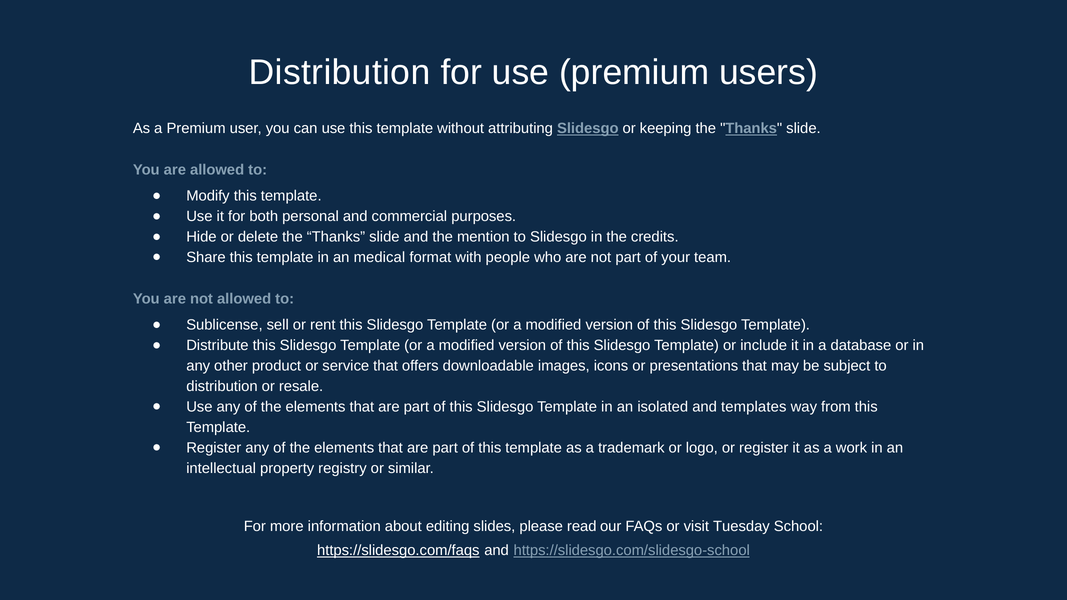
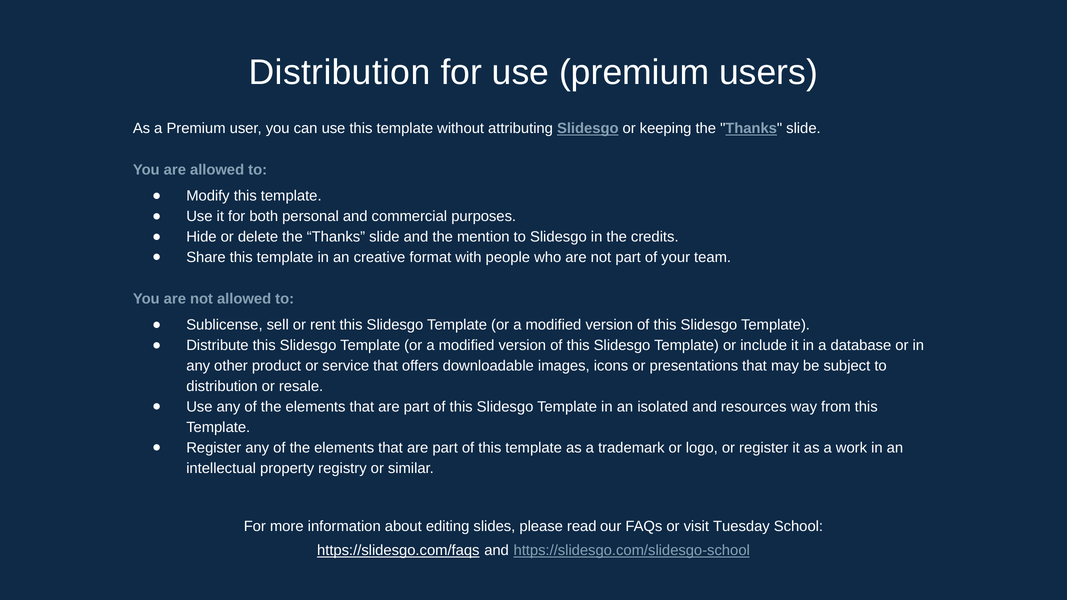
medical: medical -> creative
templates: templates -> resources
